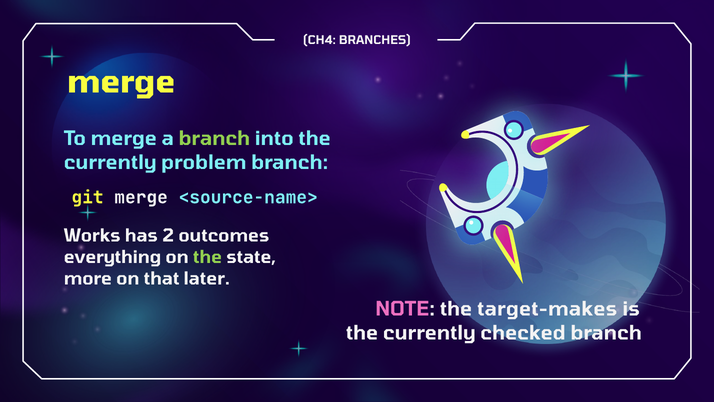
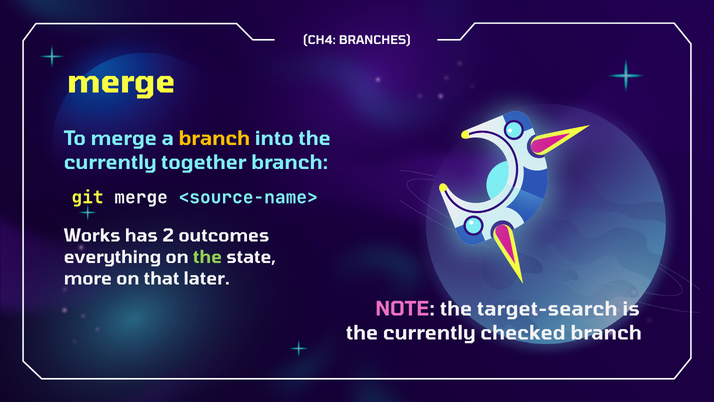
branch at (214, 139) colour: light green -> yellow
problem: problem -> together
target-makes: target-makes -> target-search
